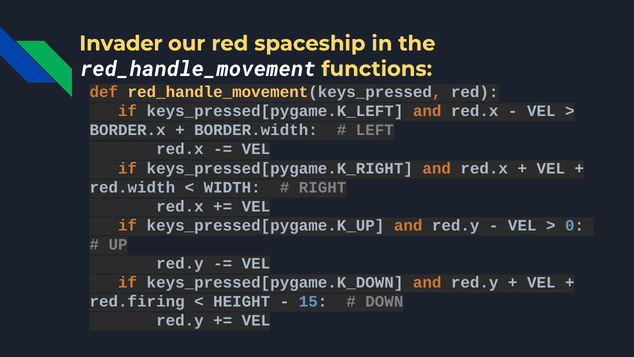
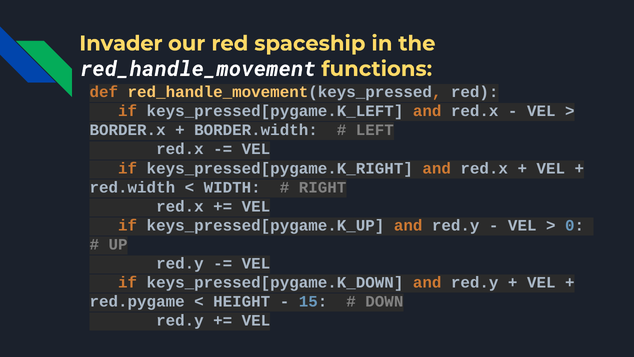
red.firing: red.firing -> red.pygame
